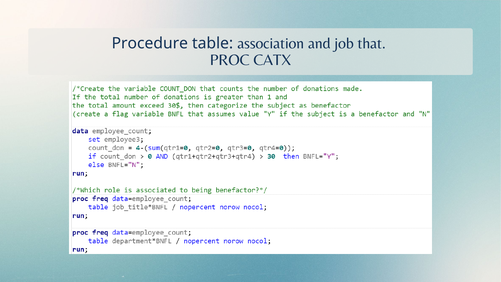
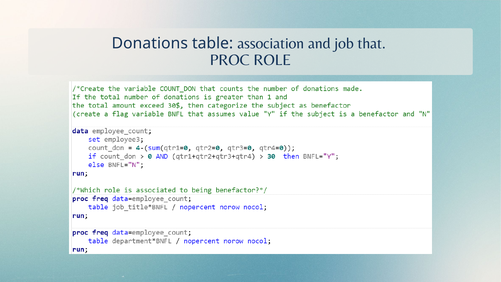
Procedure: Procedure -> Donations
CATX: CATX -> ROLE
